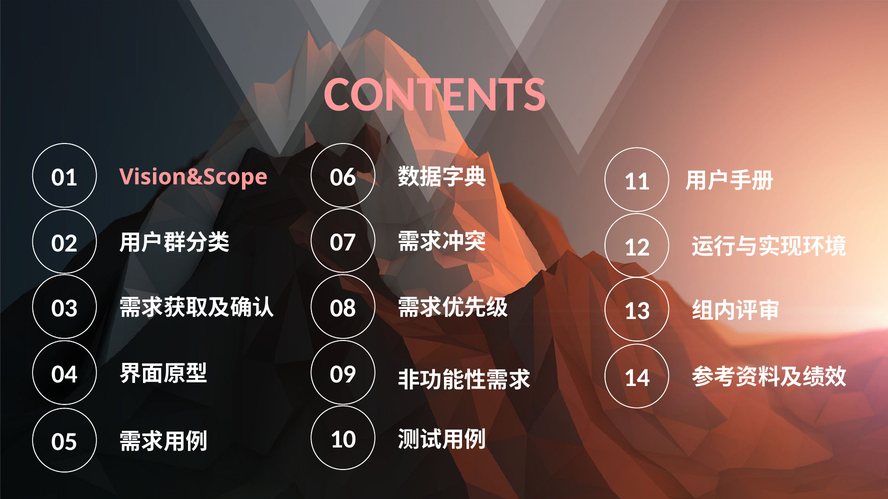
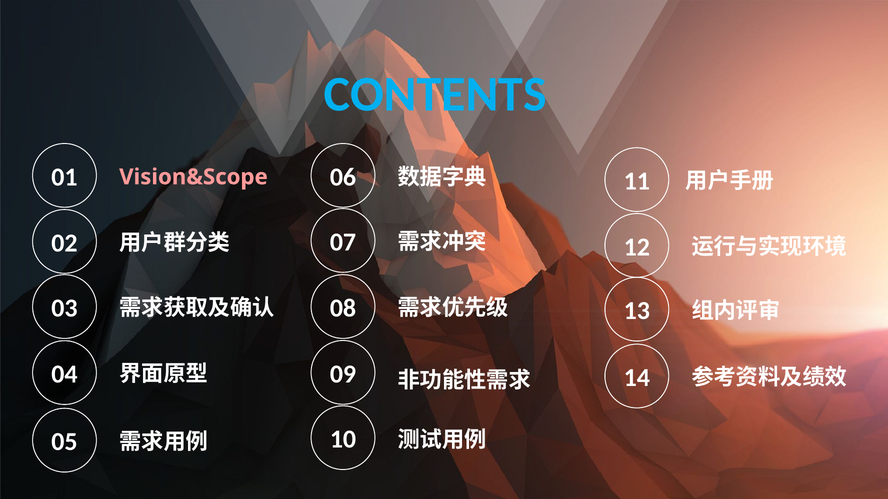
CONTENTS colour: pink -> light blue
